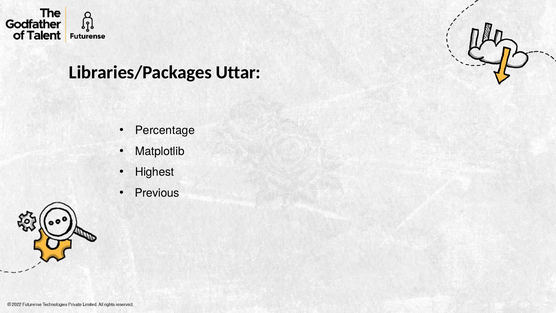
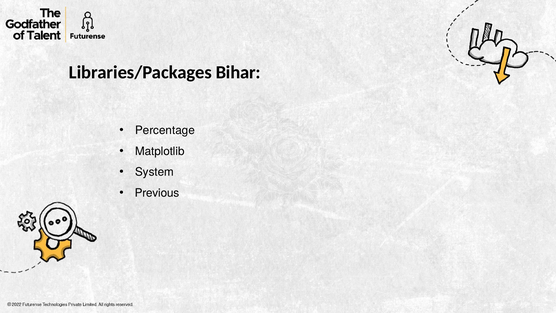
Uttar: Uttar -> Bihar
Highest: Highest -> System
